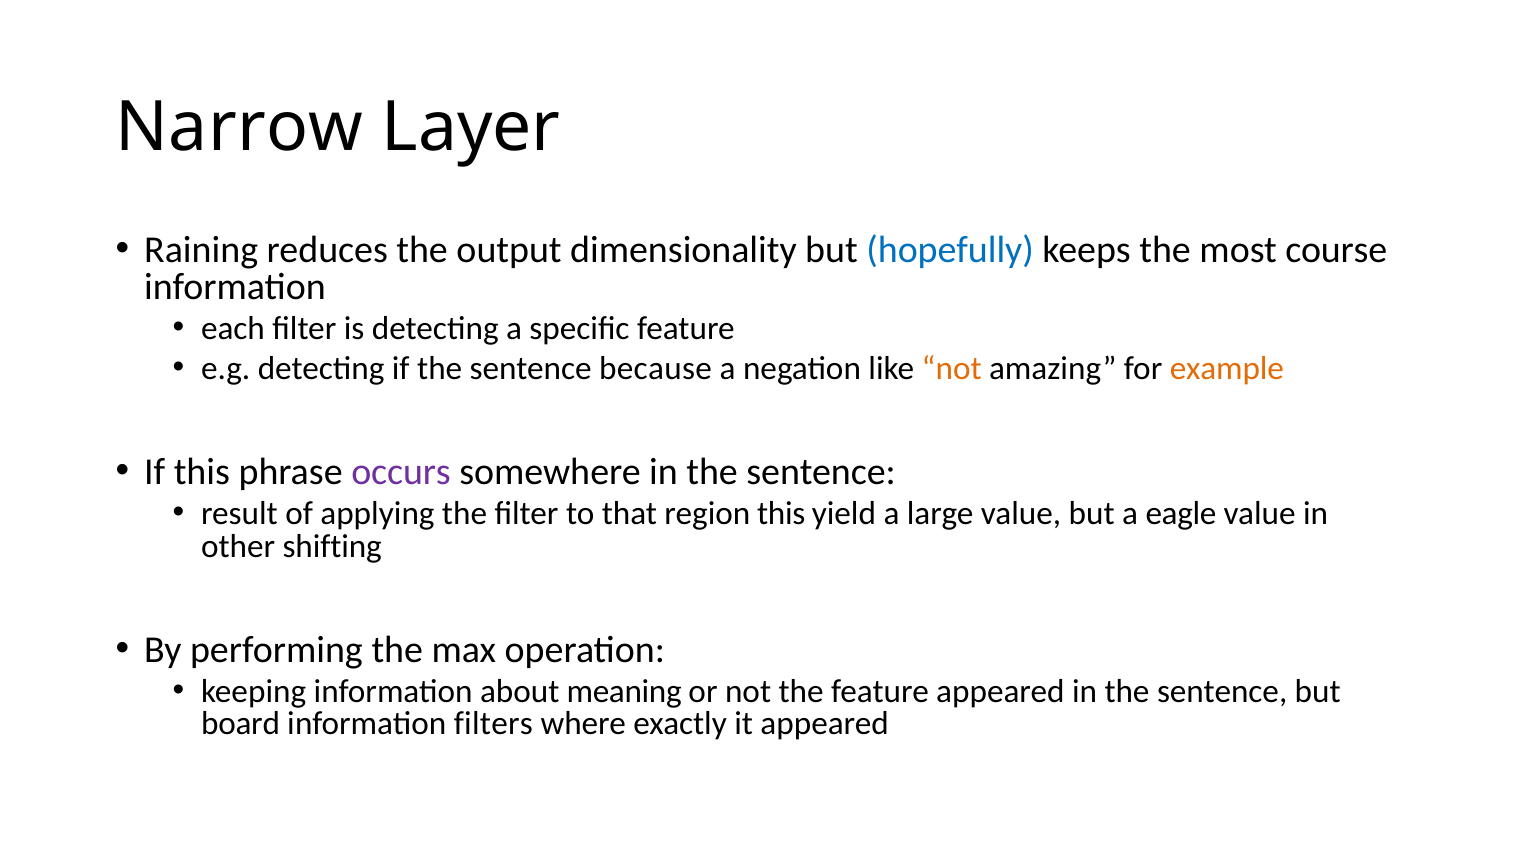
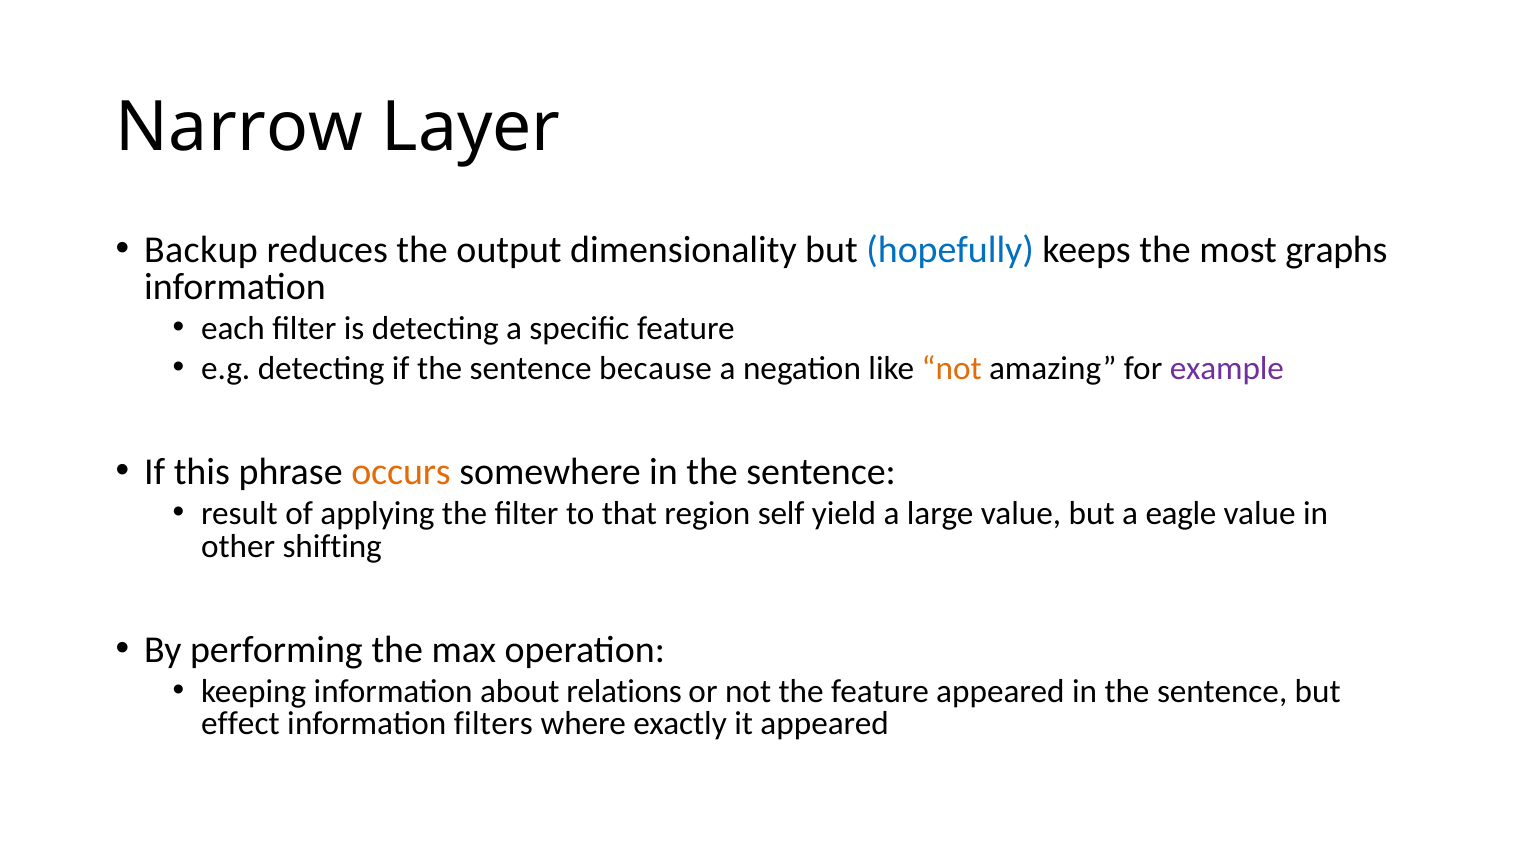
Raining: Raining -> Backup
course: course -> graphs
example colour: orange -> purple
occurs colour: purple -> orange
region this: this -> self
meaning: meaning -> relations
board: board -> effect
